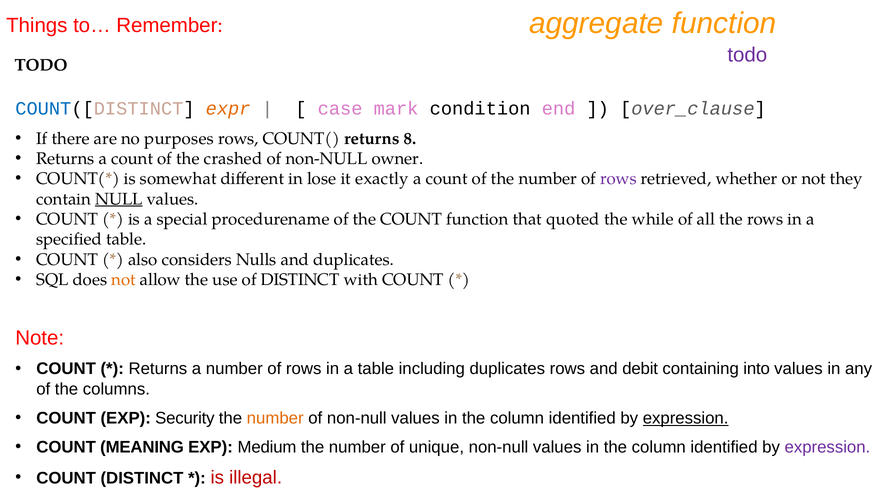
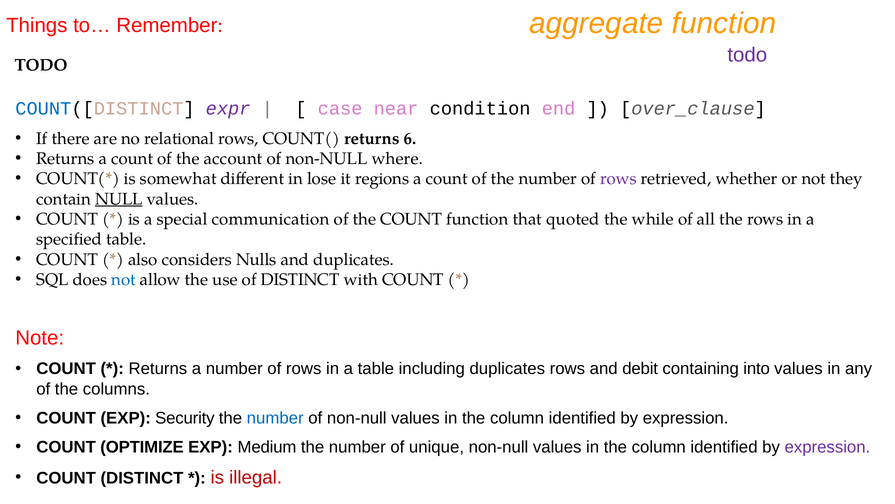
expr colour: orange -> purple
mark: mark -> near
purposes: purposes -> relational
8: 8 -> 6
crashed: crashed -> account
owner: owner -> where
exactly: exactly -> regions
procedurename: procedurename -> communication
not at (124, 279) colour: orange -> blue
number at (275, 418) colour: orange -> blue
expression at (686, 418) underline: present -> none
MEANING: MEANING -> OPTIMIZE
